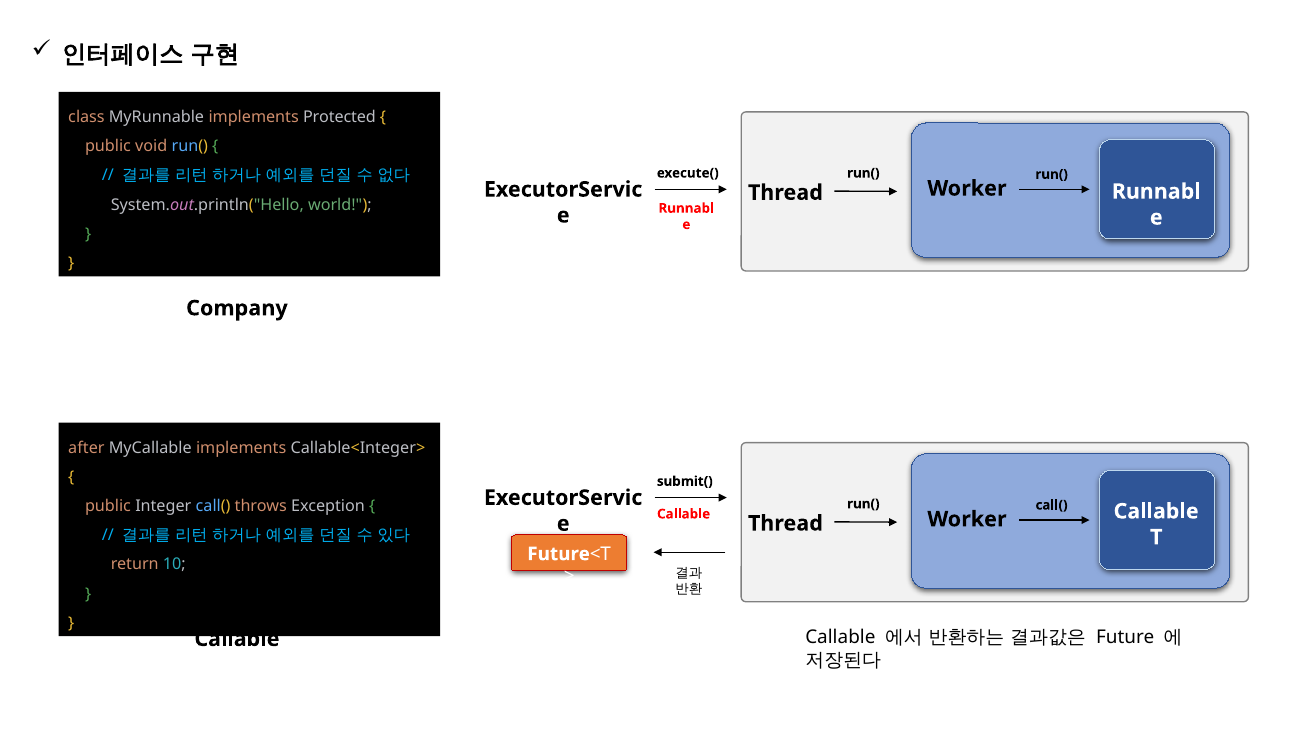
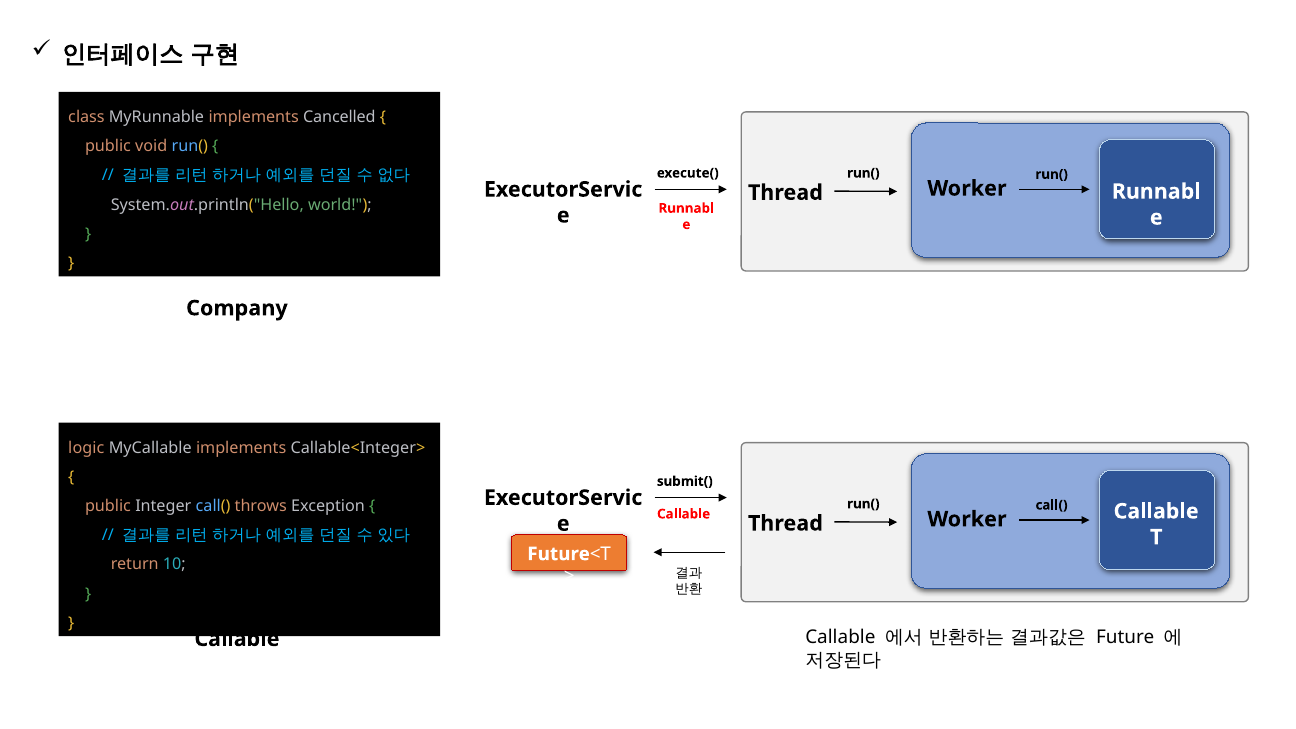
Protected: Protected -> Cancelled
after: after -> logic
